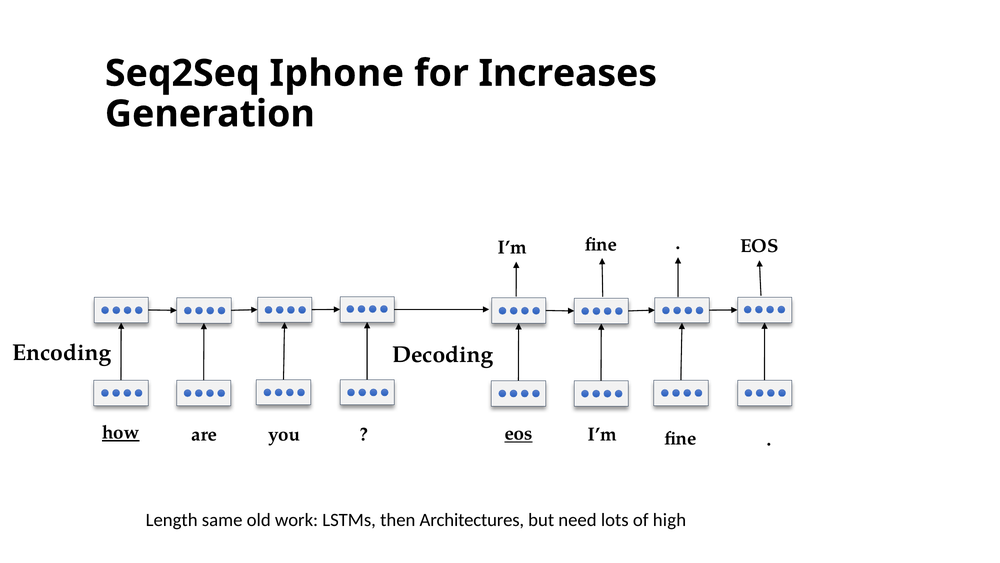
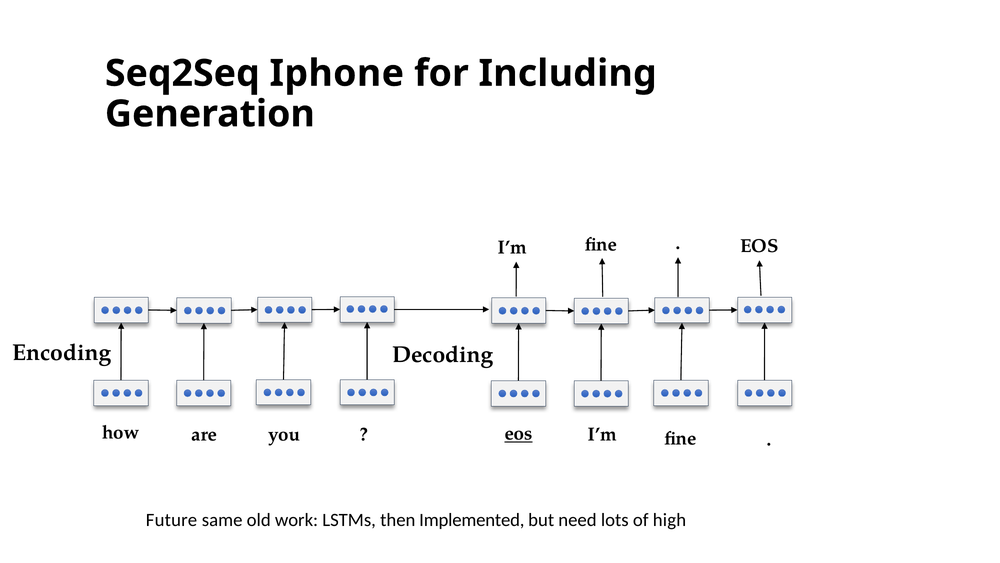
Increases: Increases -> Including
how underline: present -> none
Length: Length -> Future
Architectures: Architectures -> Implemented
